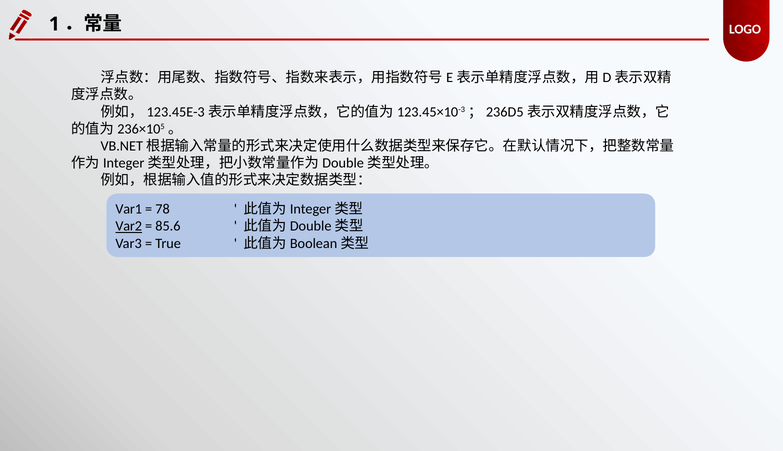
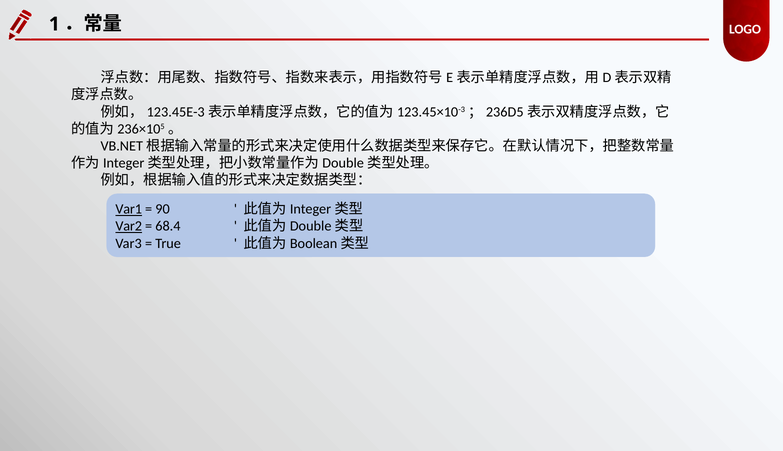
Var1 underline: none -> present
78: 78 -> 90
85.6: 85.6 -> 68.4
